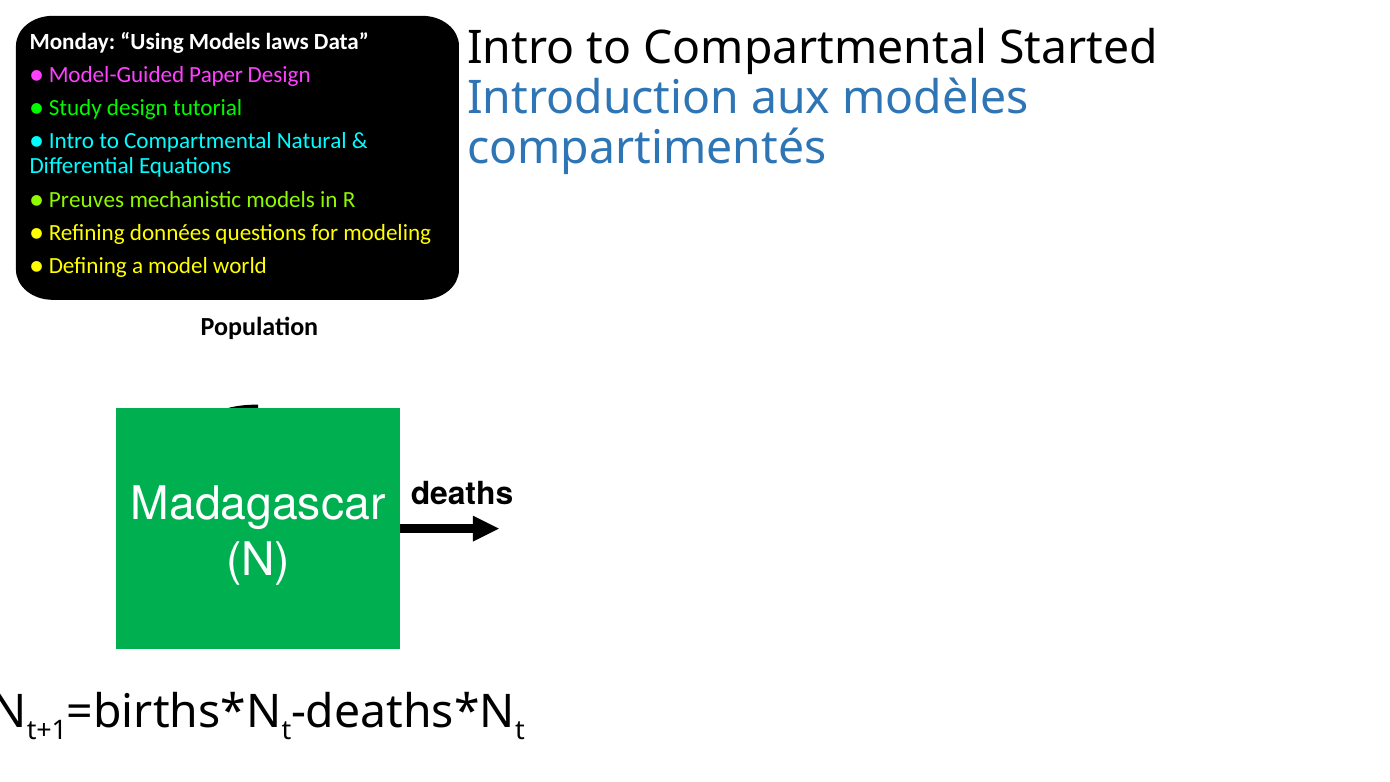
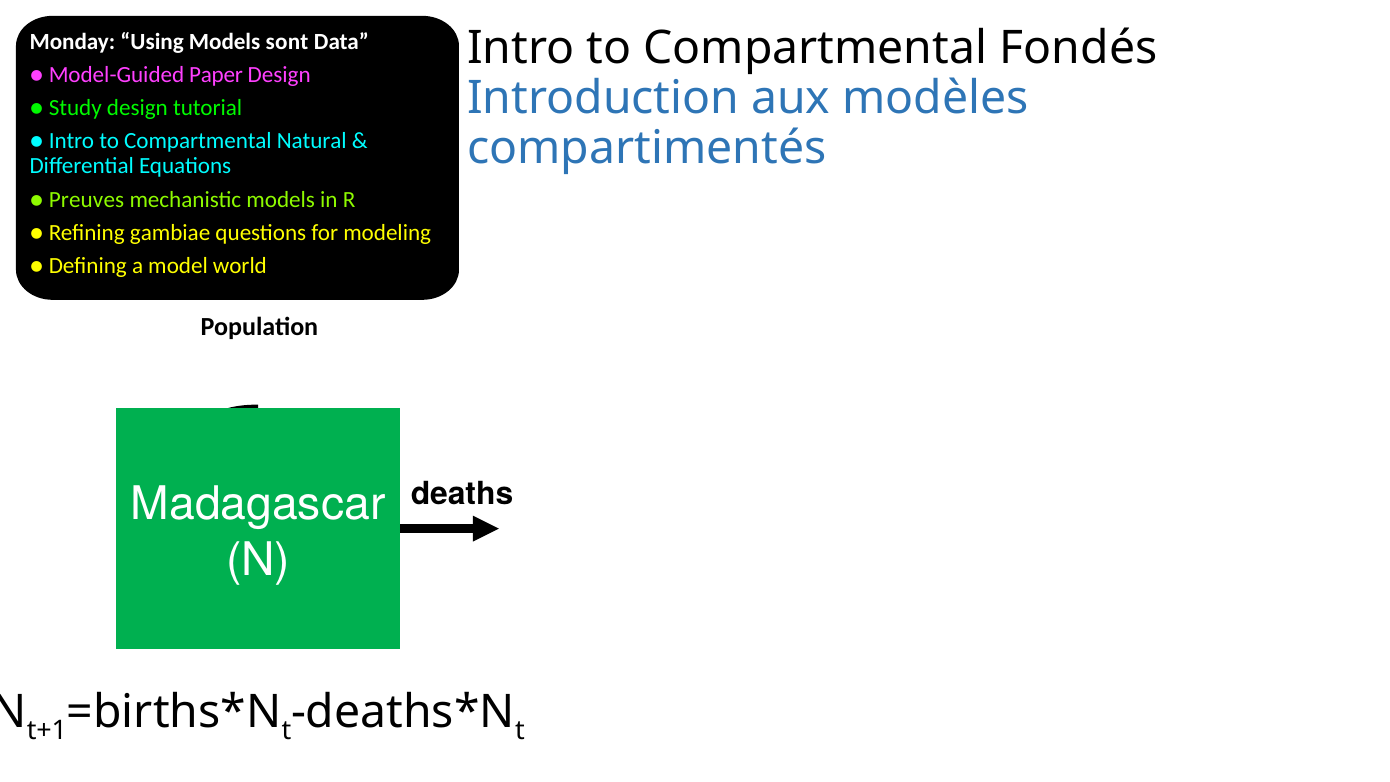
laws: laws -> sont
Started: Started -> Fondés
données: données -> gambiae
